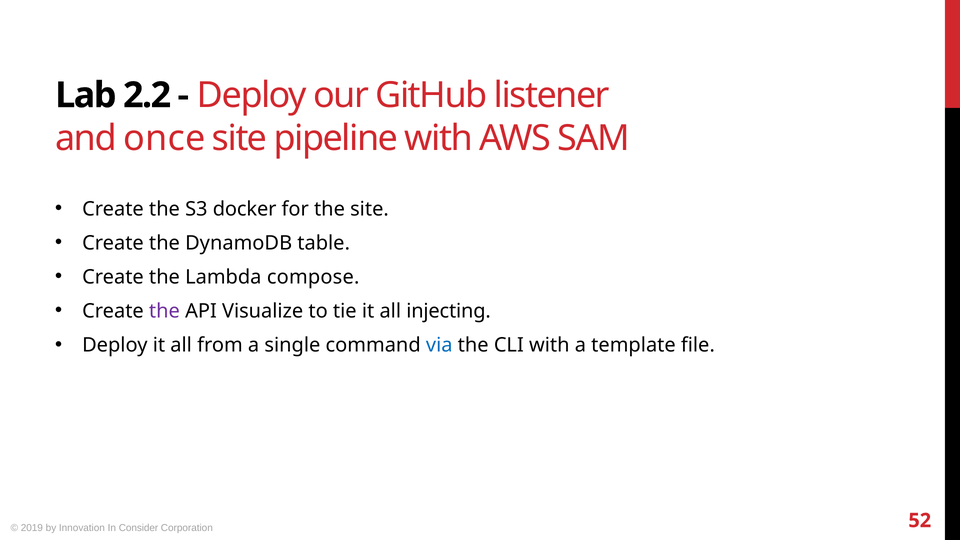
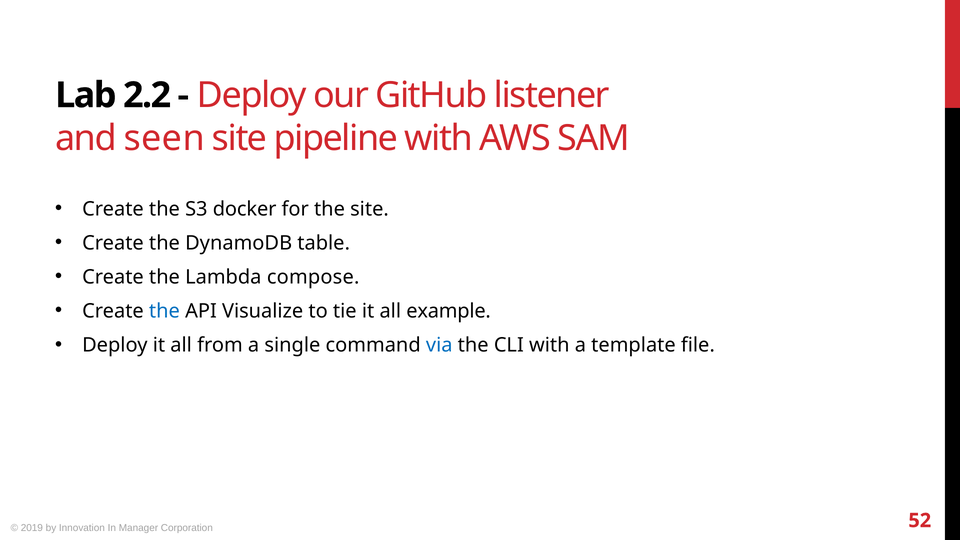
once: once -> seen
the at (164, 311) colour: purple -> blue
injecting: injecting -> example
Consider: Consider -> Manager
